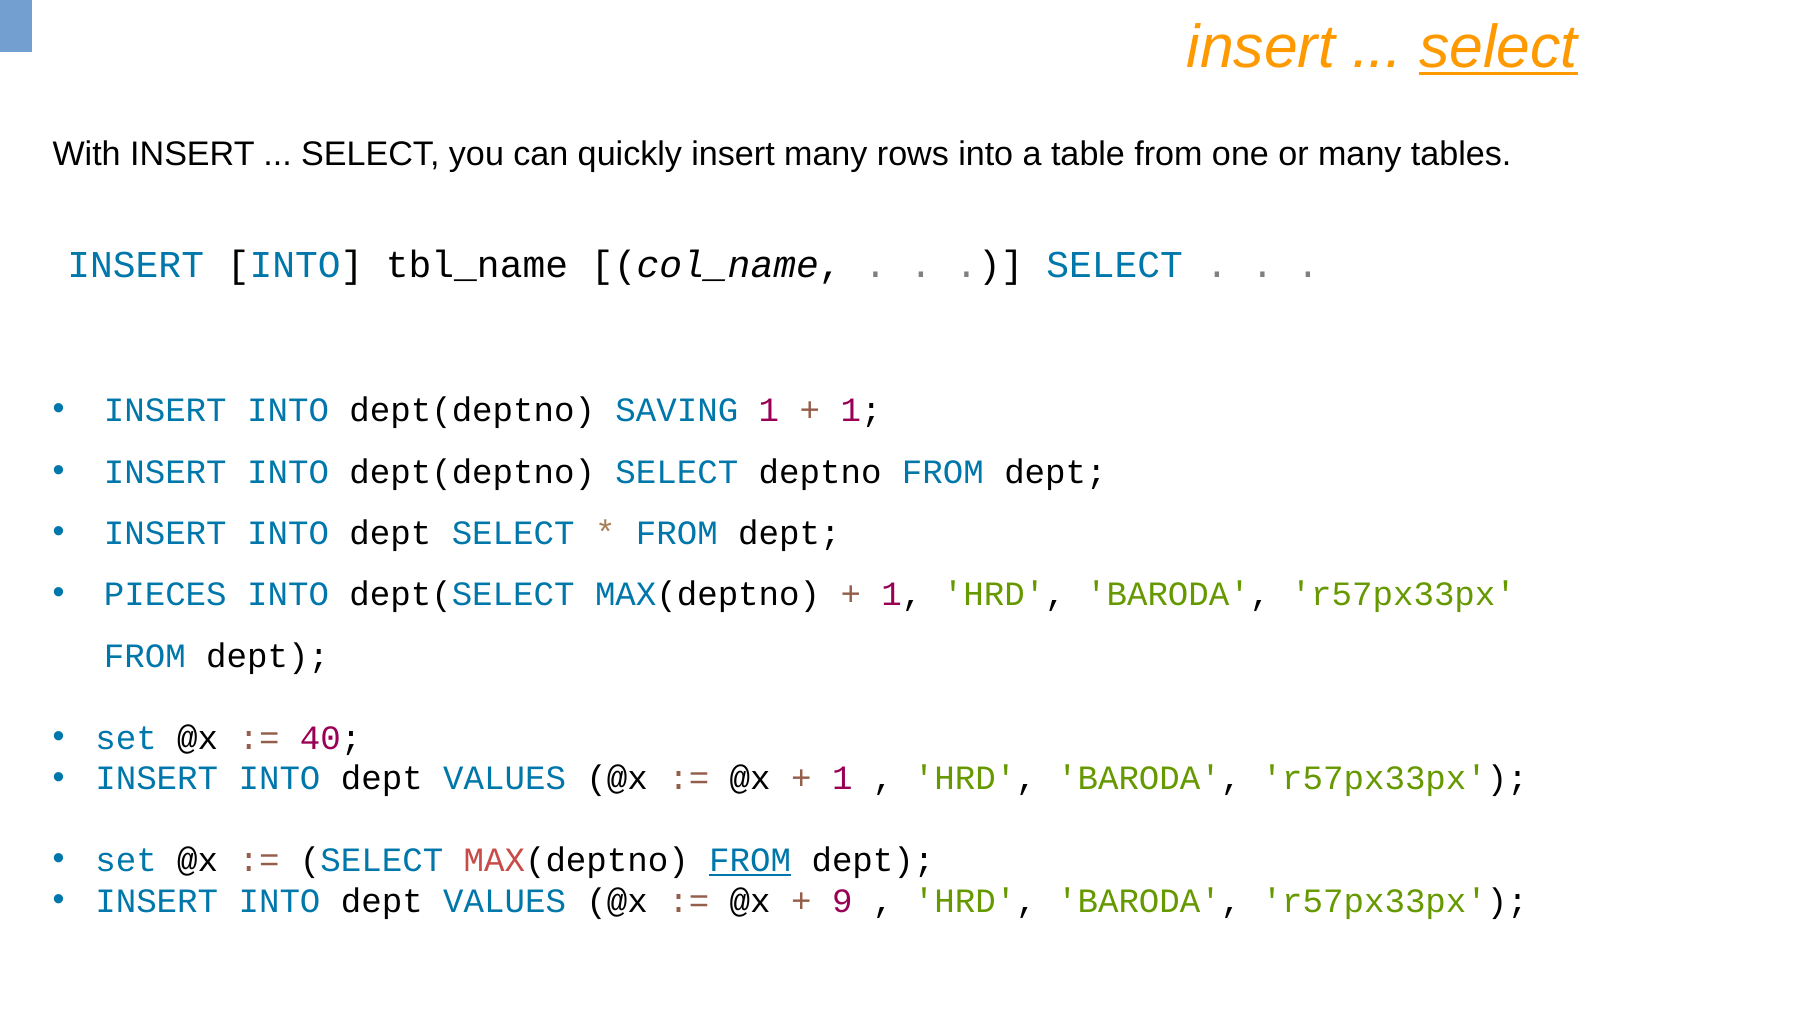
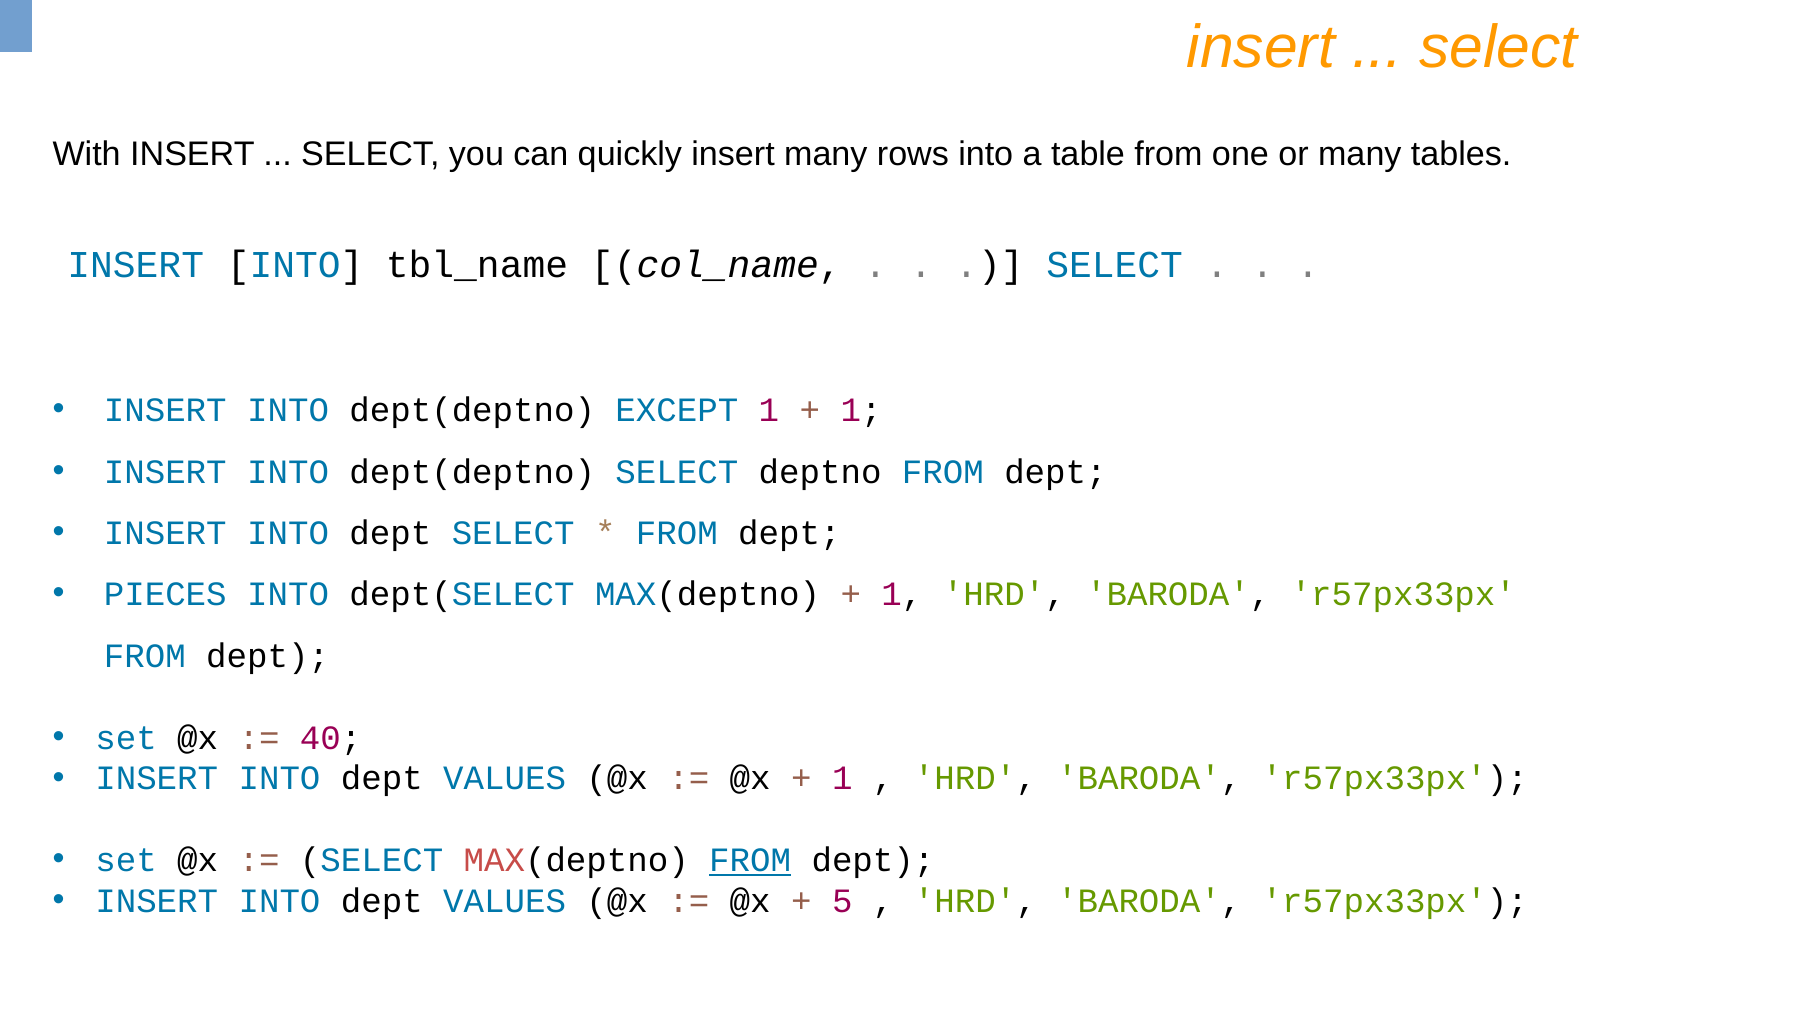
select at (1498, 47) underline: present -> none
SAVING: SAVING -> EXCEPT
9: 9 -> 5
